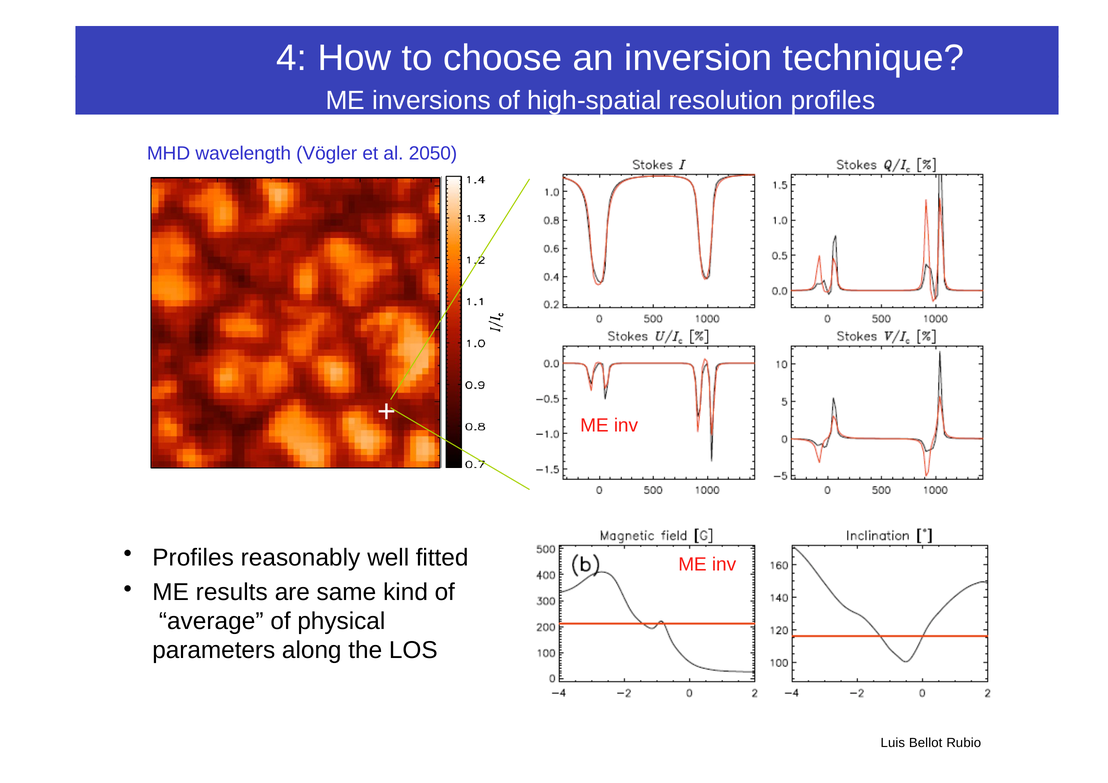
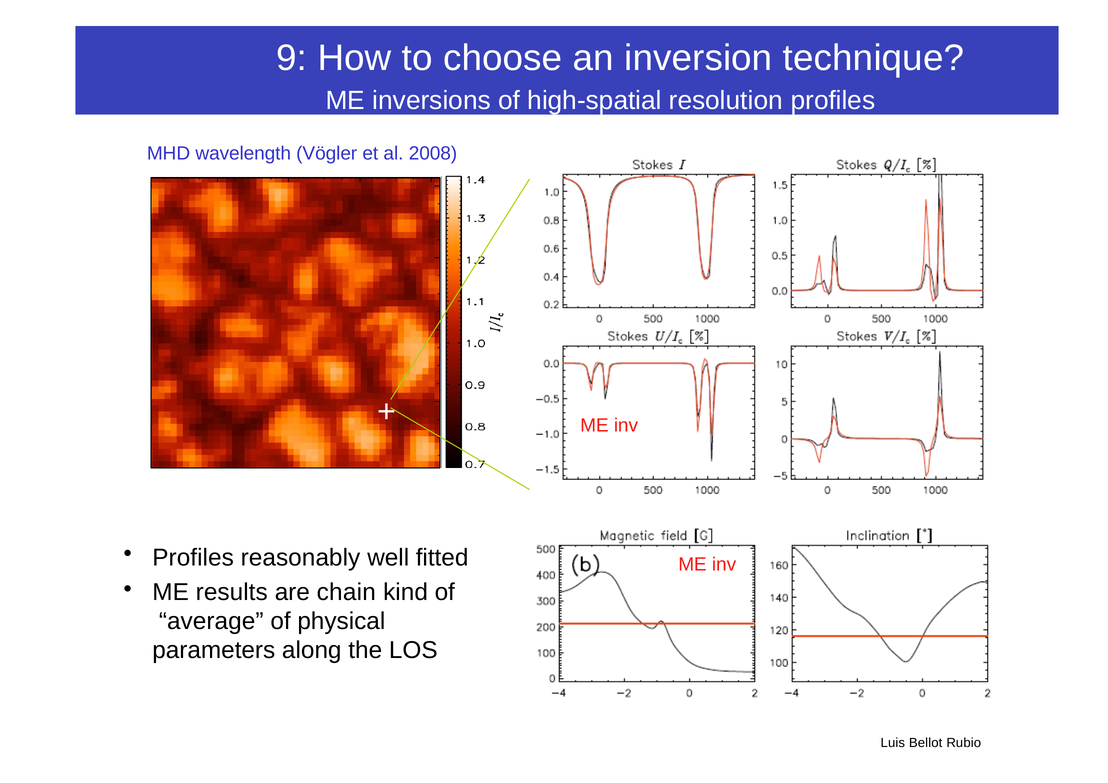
4: 4 -> 9
2050: 2050 -> 2008
same: same -> chain
